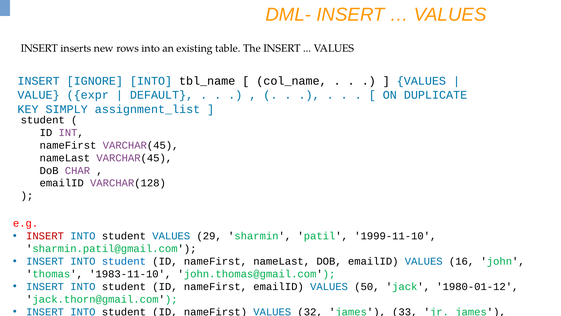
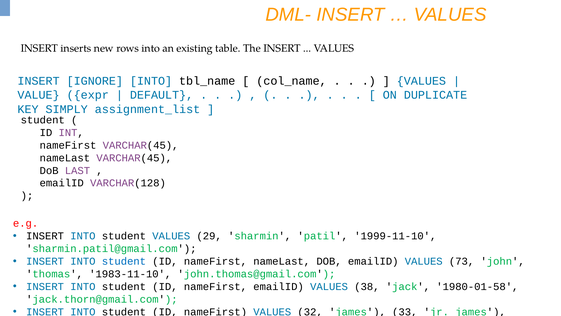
CHAR: CHAR -> LAST
INSERT at (45, 236) colour: red -> black
16: 16 -> 73
50: 50 -> 38
1980-01-12: 1980-01-12 -> 1980-01-58
